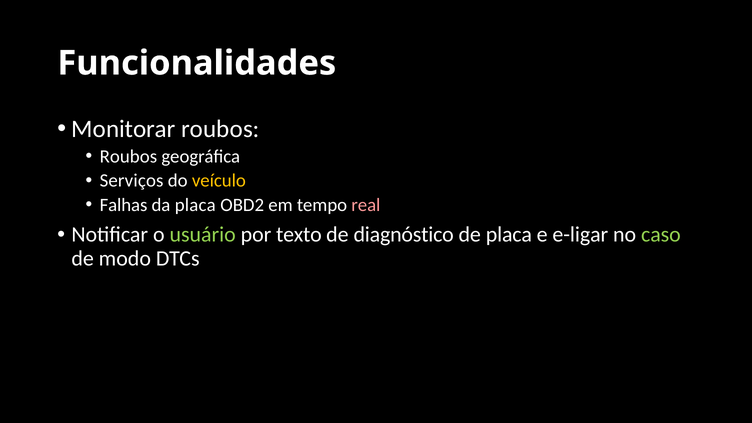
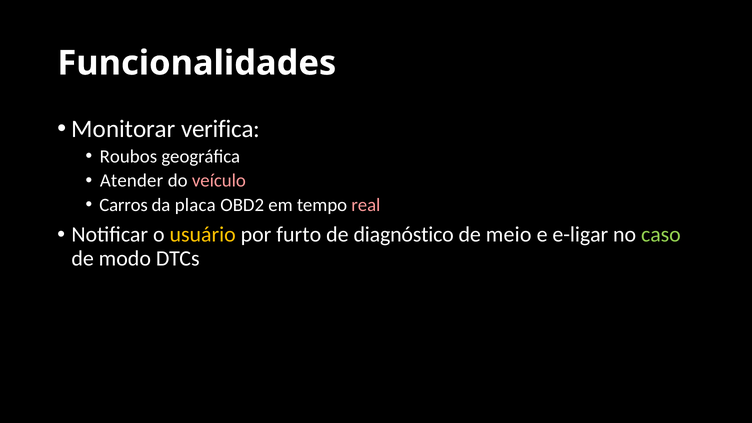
Monitorar roubos: roubos -> verifica
Serviços: Serviços -> Atender
veículo colour: yellow -> pink
Falhas: Falhas -> Carros
usuário colour: light green -> yellow
texto: texto -> furto
de placa: placa -> meio
